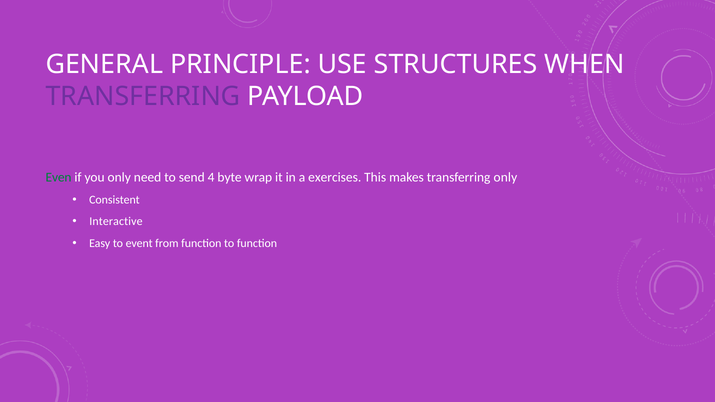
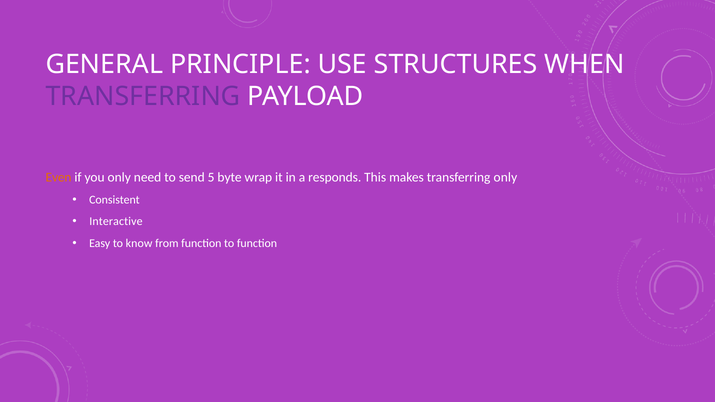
Even colour: green -> orange
4: 4 -> 5
exercises: exercises -> responds
event: event -> know
